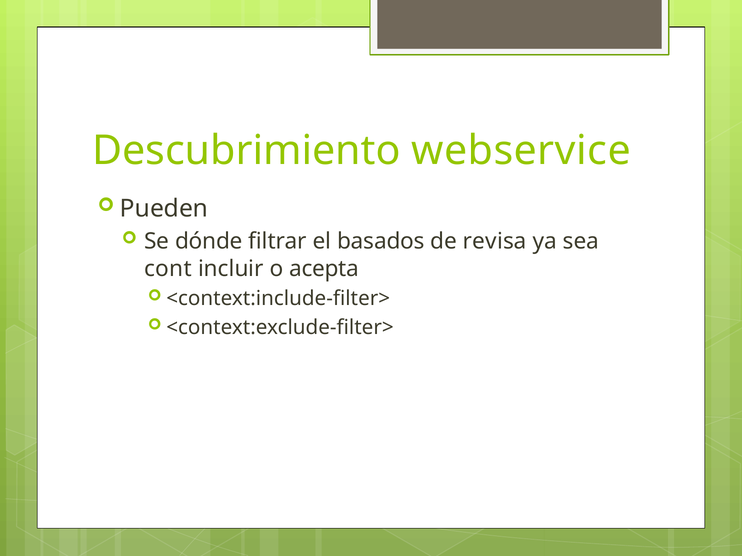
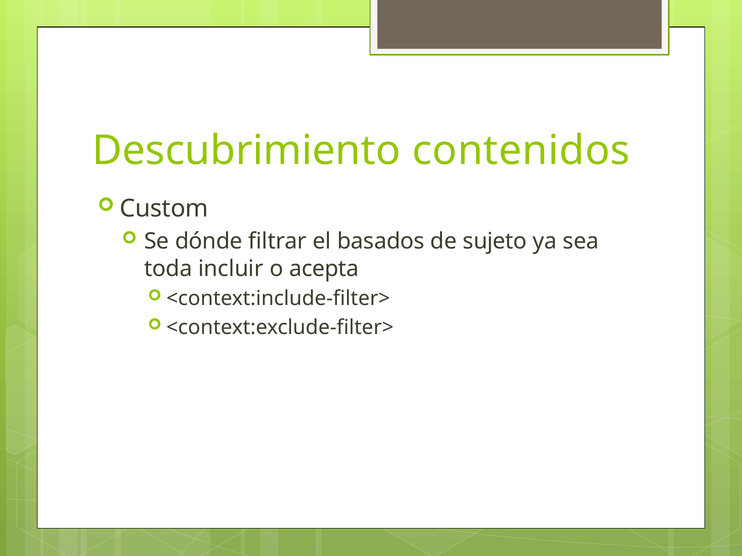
webservice: webservice -> contenidos
Pueden: Pueden -> Custom
revisa: revisa -> sujeto
cont: cont -> toda
